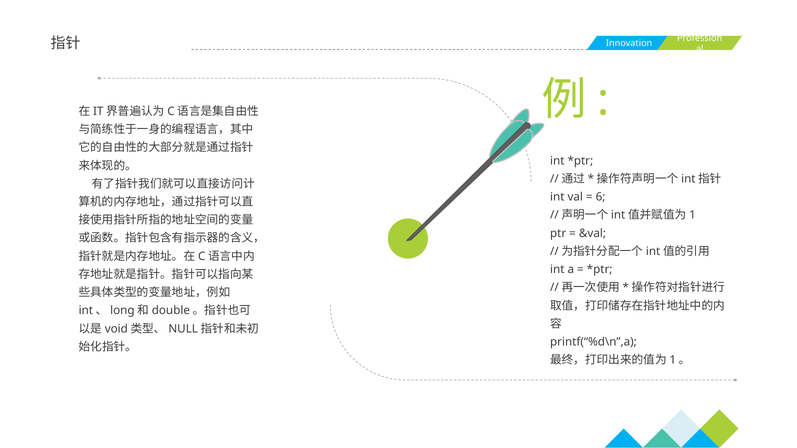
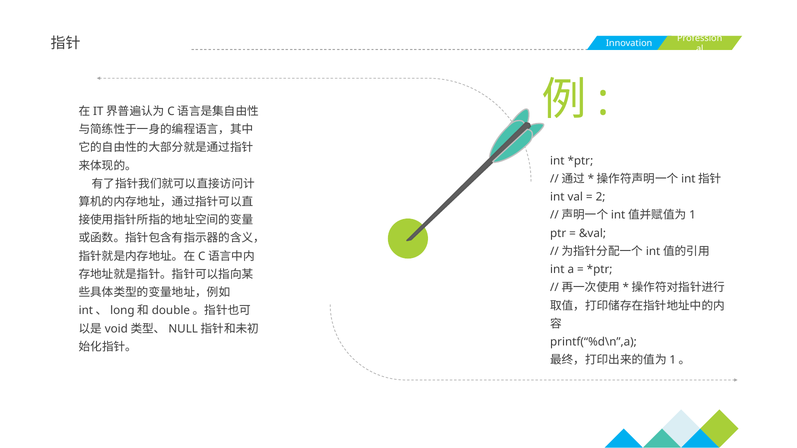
6: 6 -> 2
